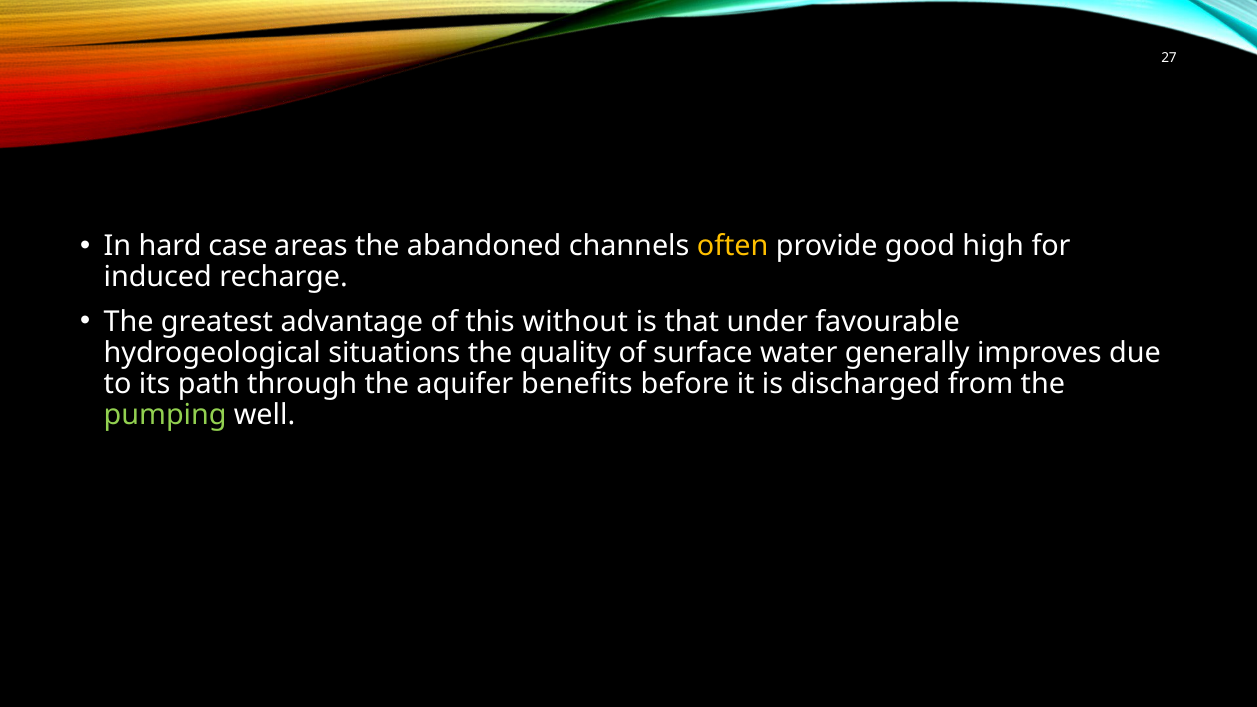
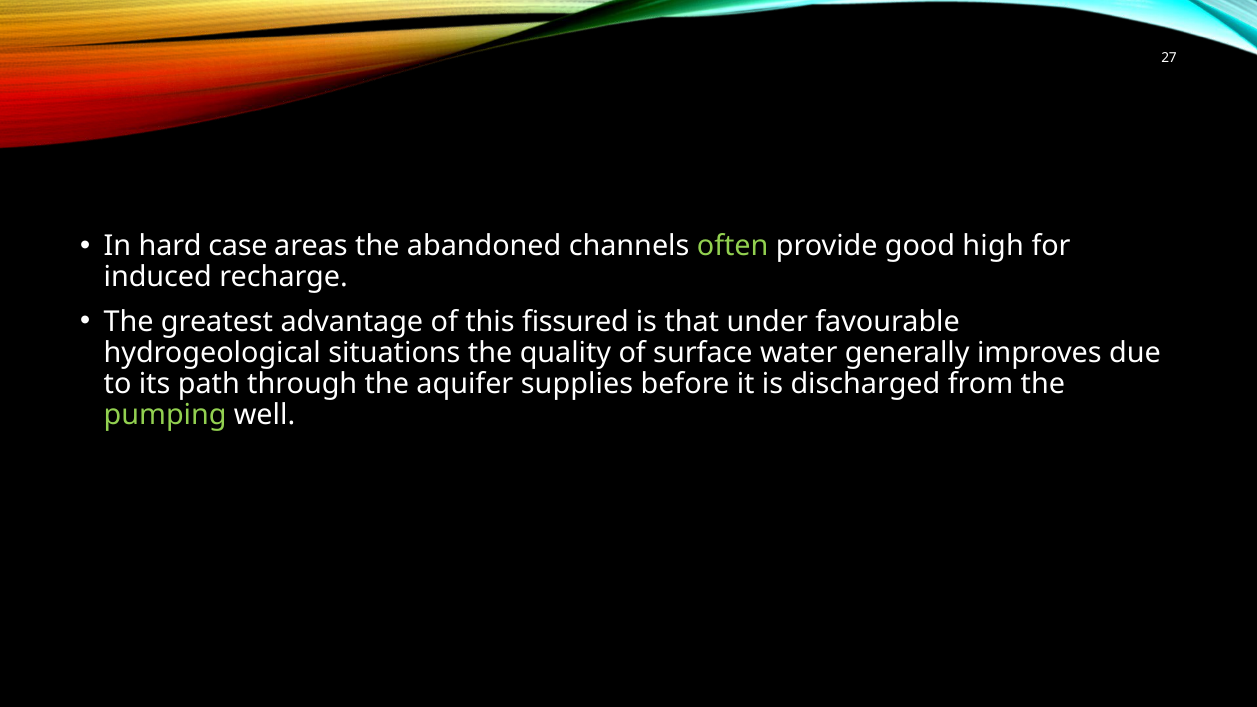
often colour: yellow -> light green
without: without -> fissured
benefits: benefits -> supplies
